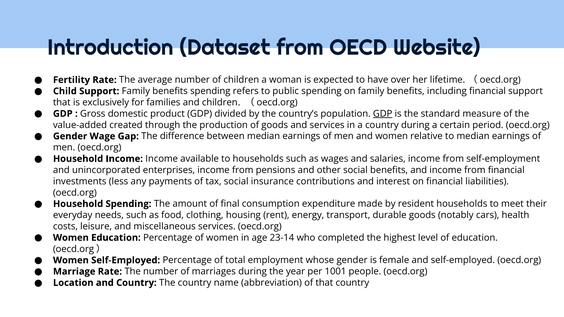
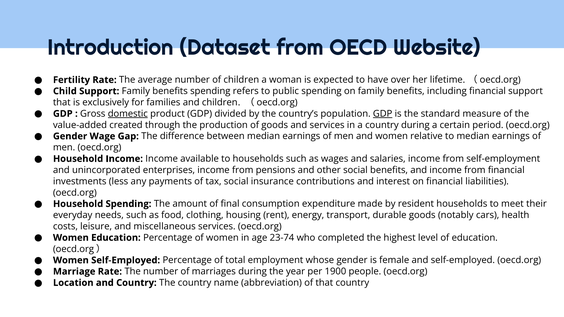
domestic underline: none -> present
23-14: 23-14 -> 23-74
1001: 1001 -> 1900
